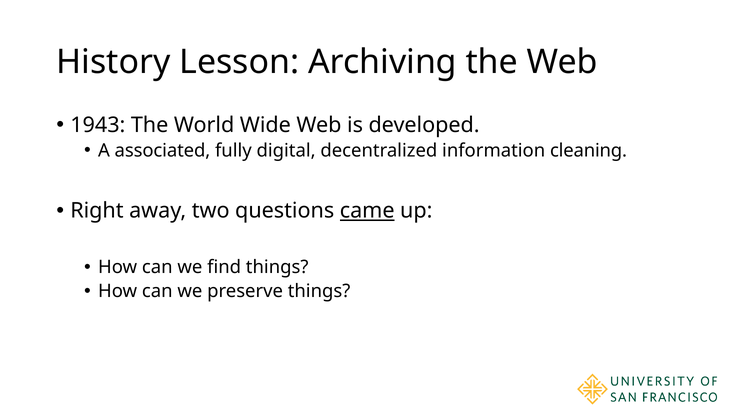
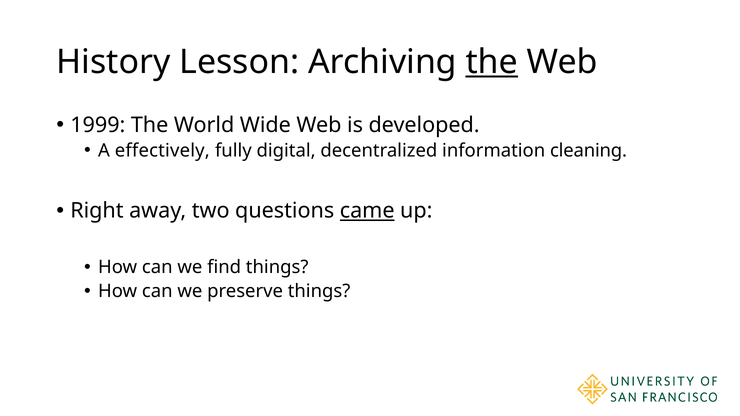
the at (492, 62) underline: none -> present
1943: 1943 -> 1999
associated: associated -> effectively
